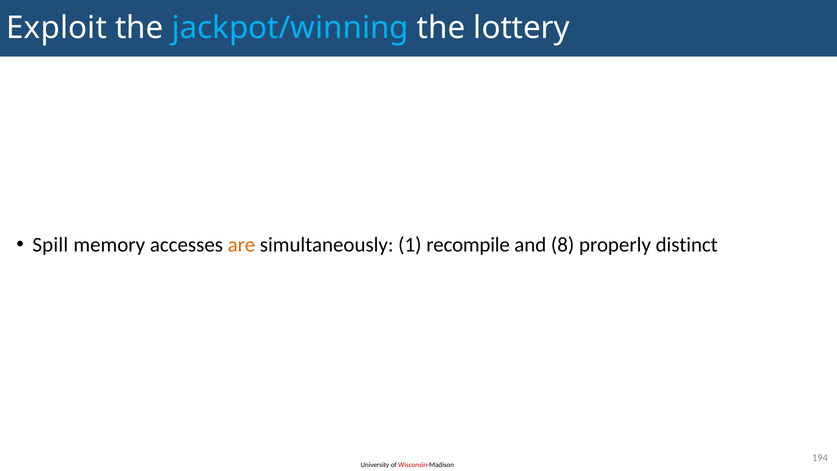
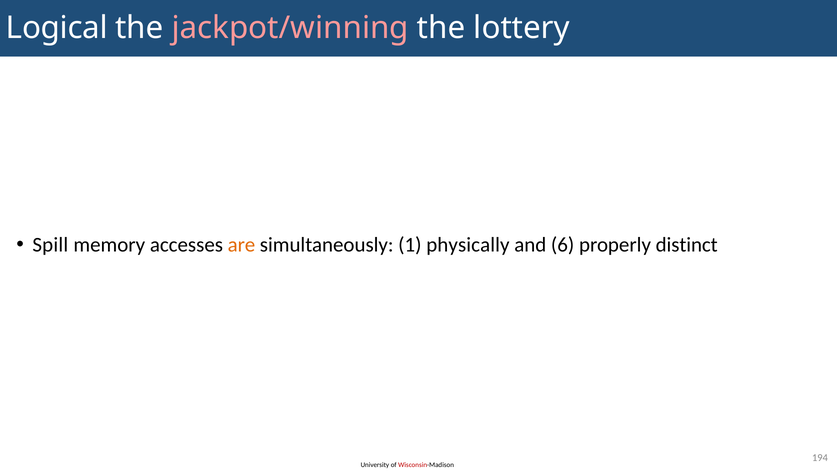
Exploit: Exploit -> Logical
jackpot/winning colour: light blue -> pink
recompile: recompile -> physically
8: 8 -> 6
